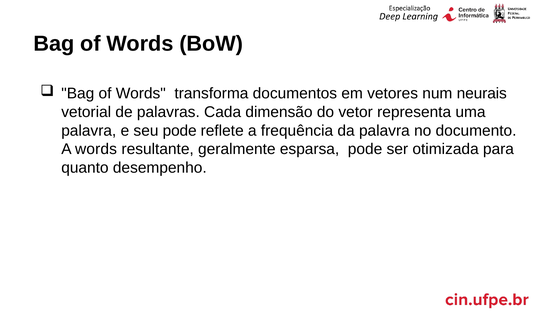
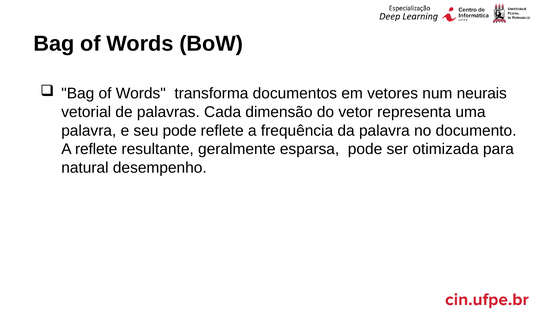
A words: words -> reflete
quanto: quanto -> natural
